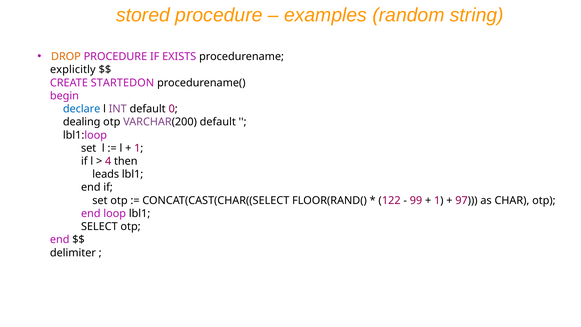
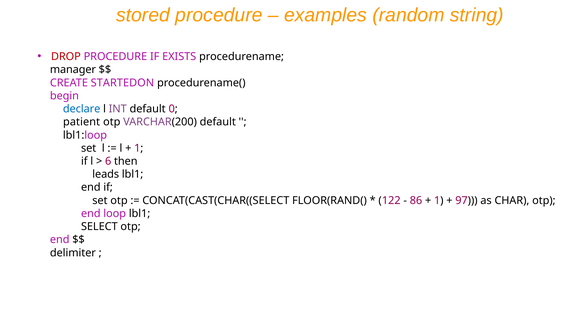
DROP colour: orange -> red
explicitly: explicitly -> manager
dealing: dealing -> patient
4: 4 -> 6
99: 99 -> 86
